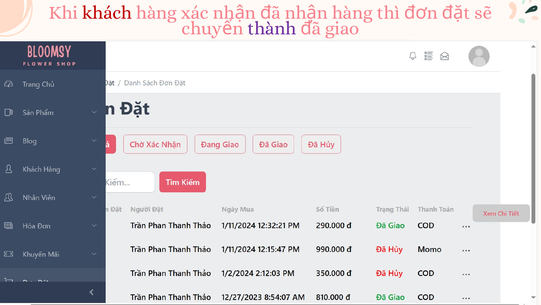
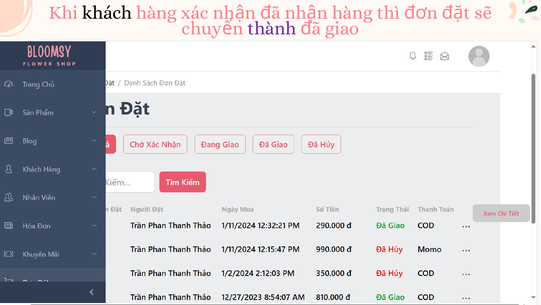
khách colour: red -> black
